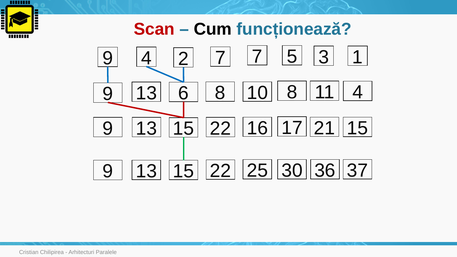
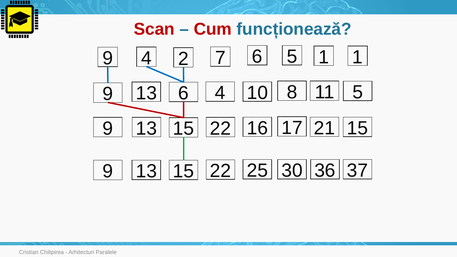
Cum colour: black -> red
7 7: 7 -> 6
5 3: 3 -> 1
8 at (220, 93): 8 -> 4
8 4: 4 -> 5
